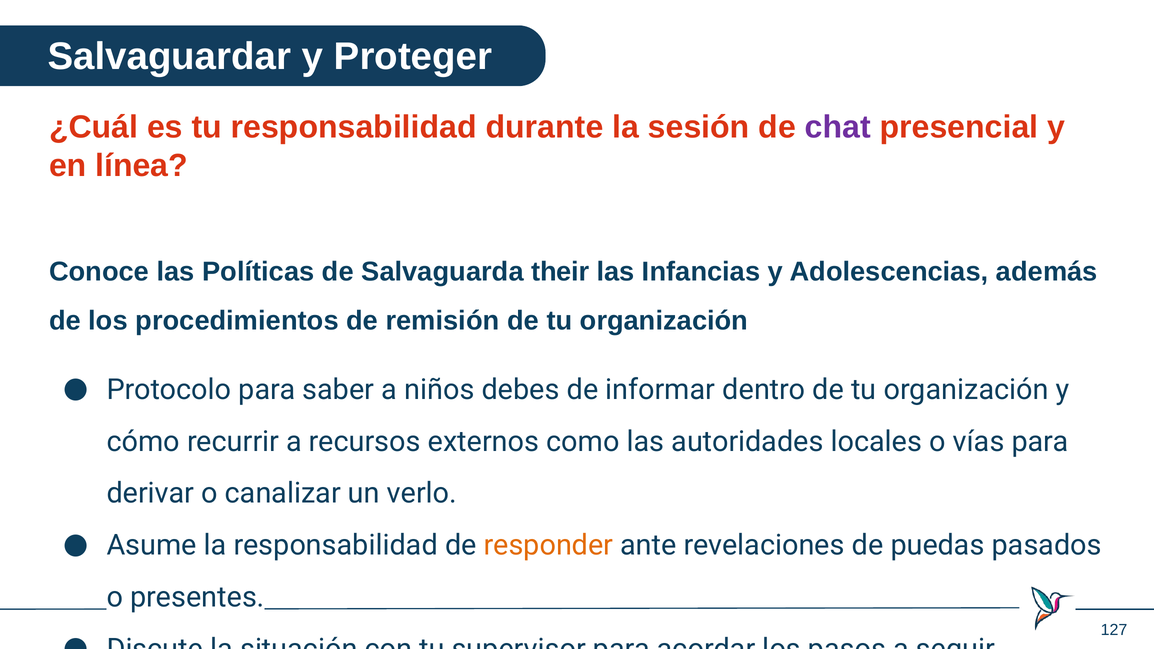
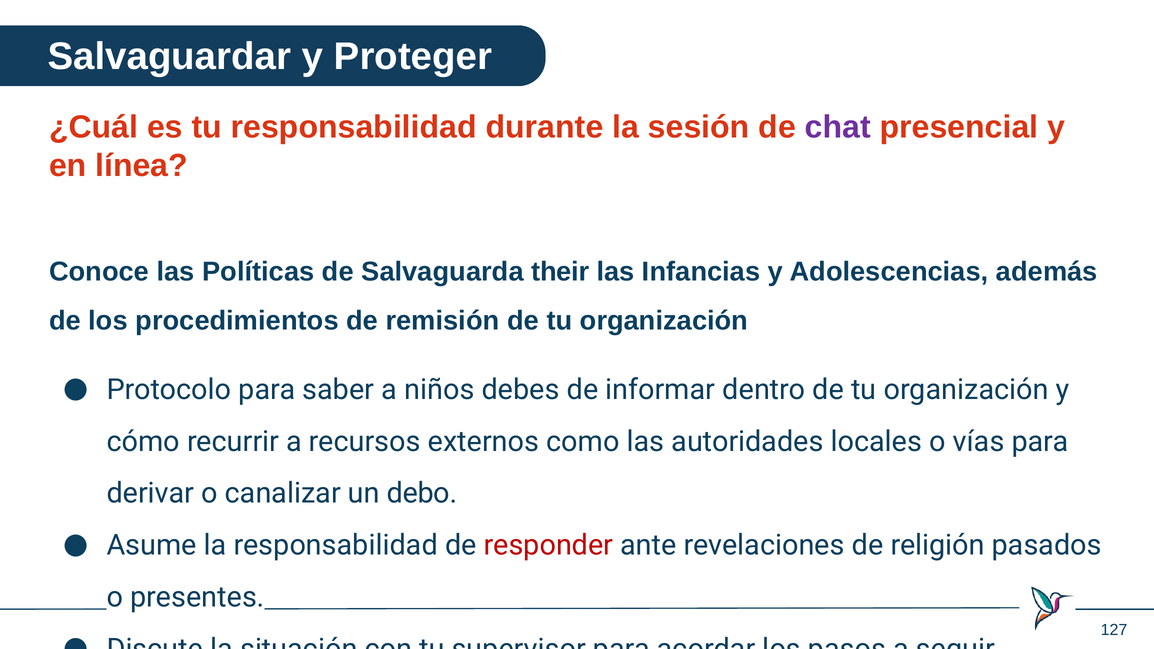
verlo: verlo -> debo
responder colour: orange -> red
puedas: puedas -> religión
